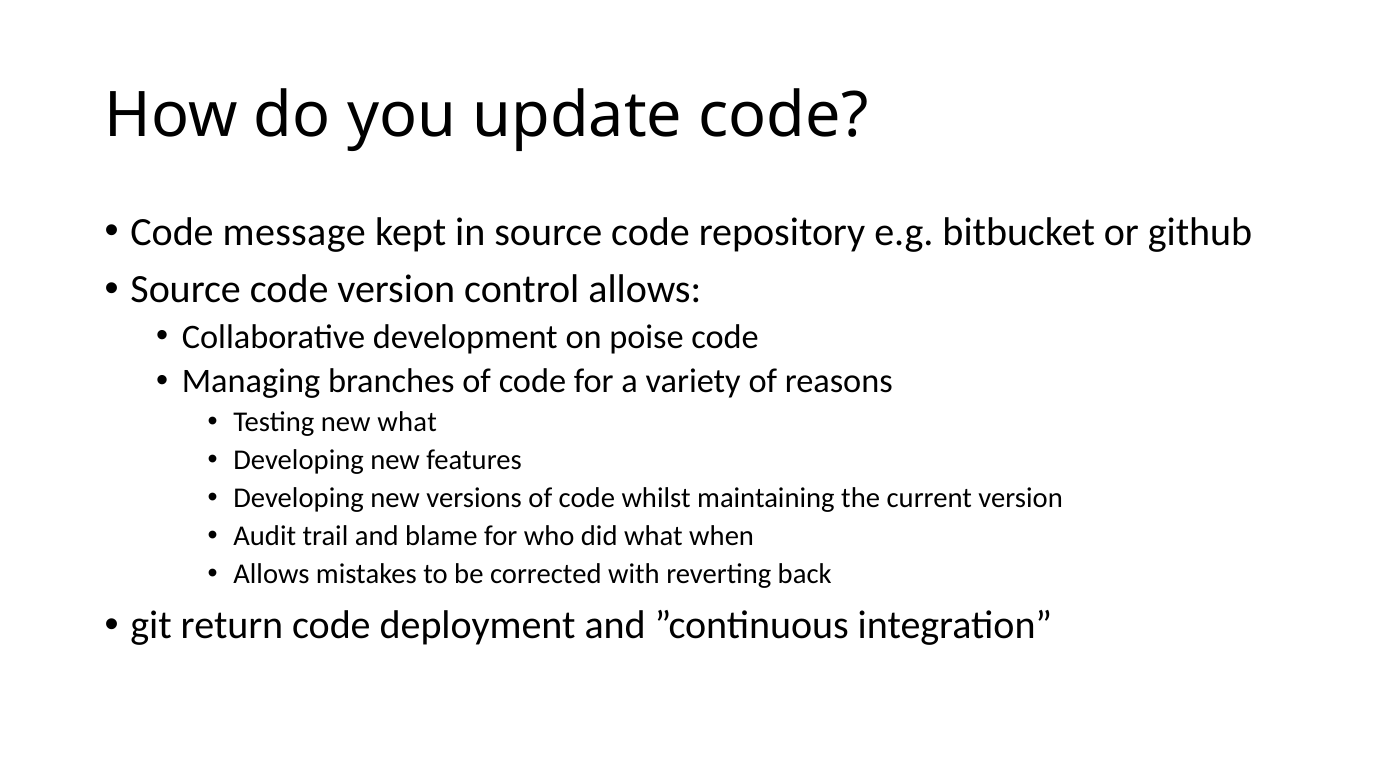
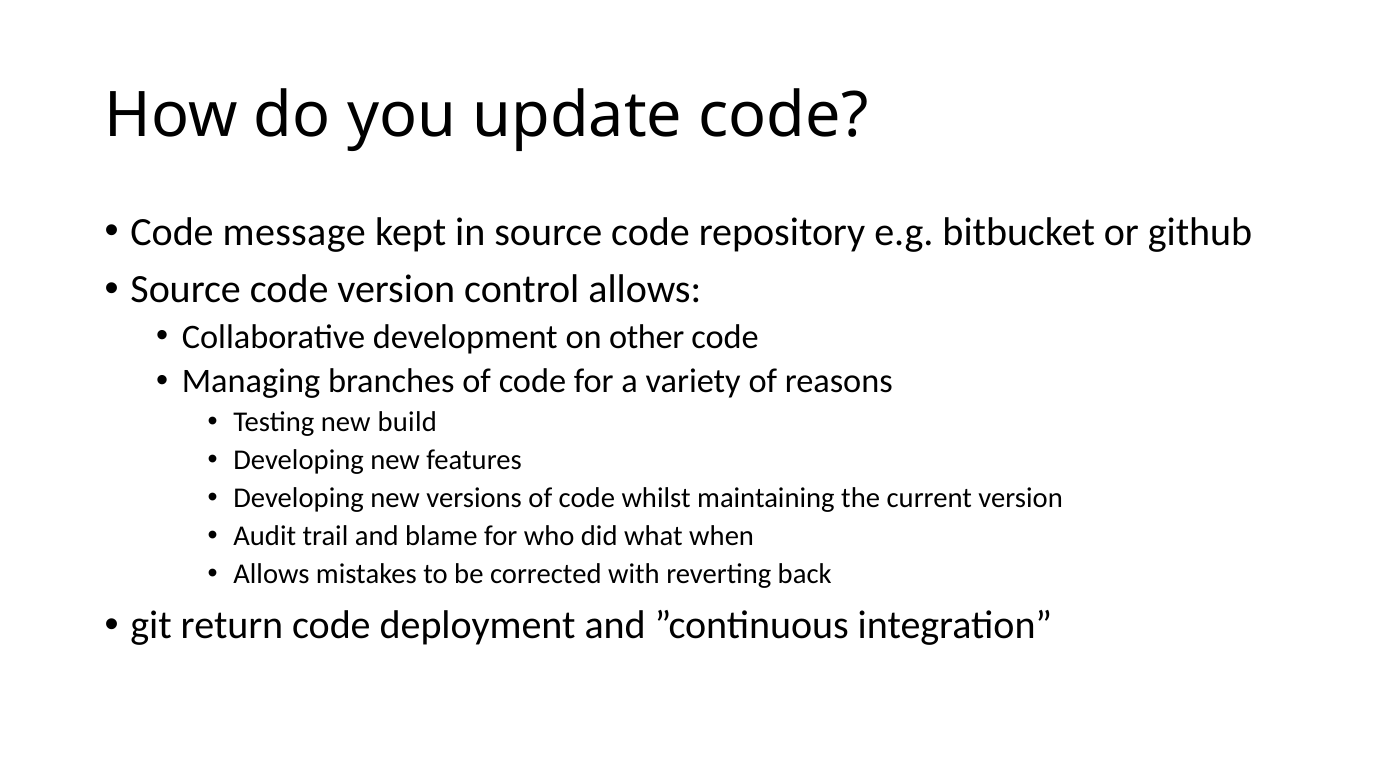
poise: poise -> other
new what: what -> build
